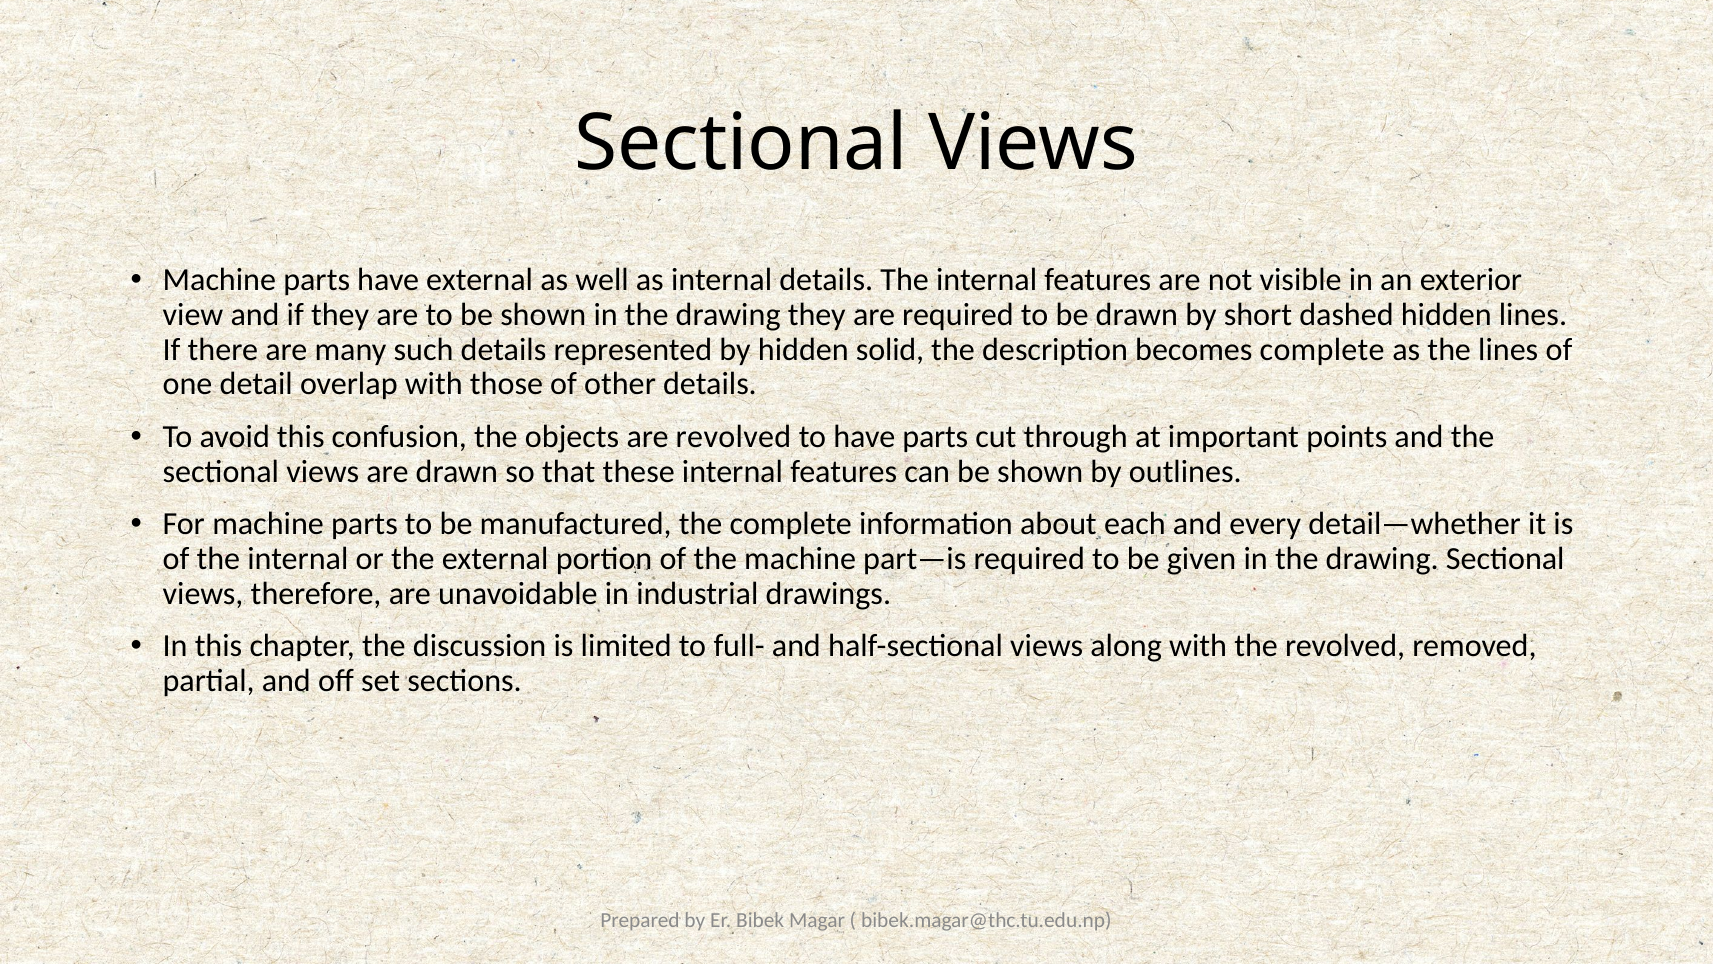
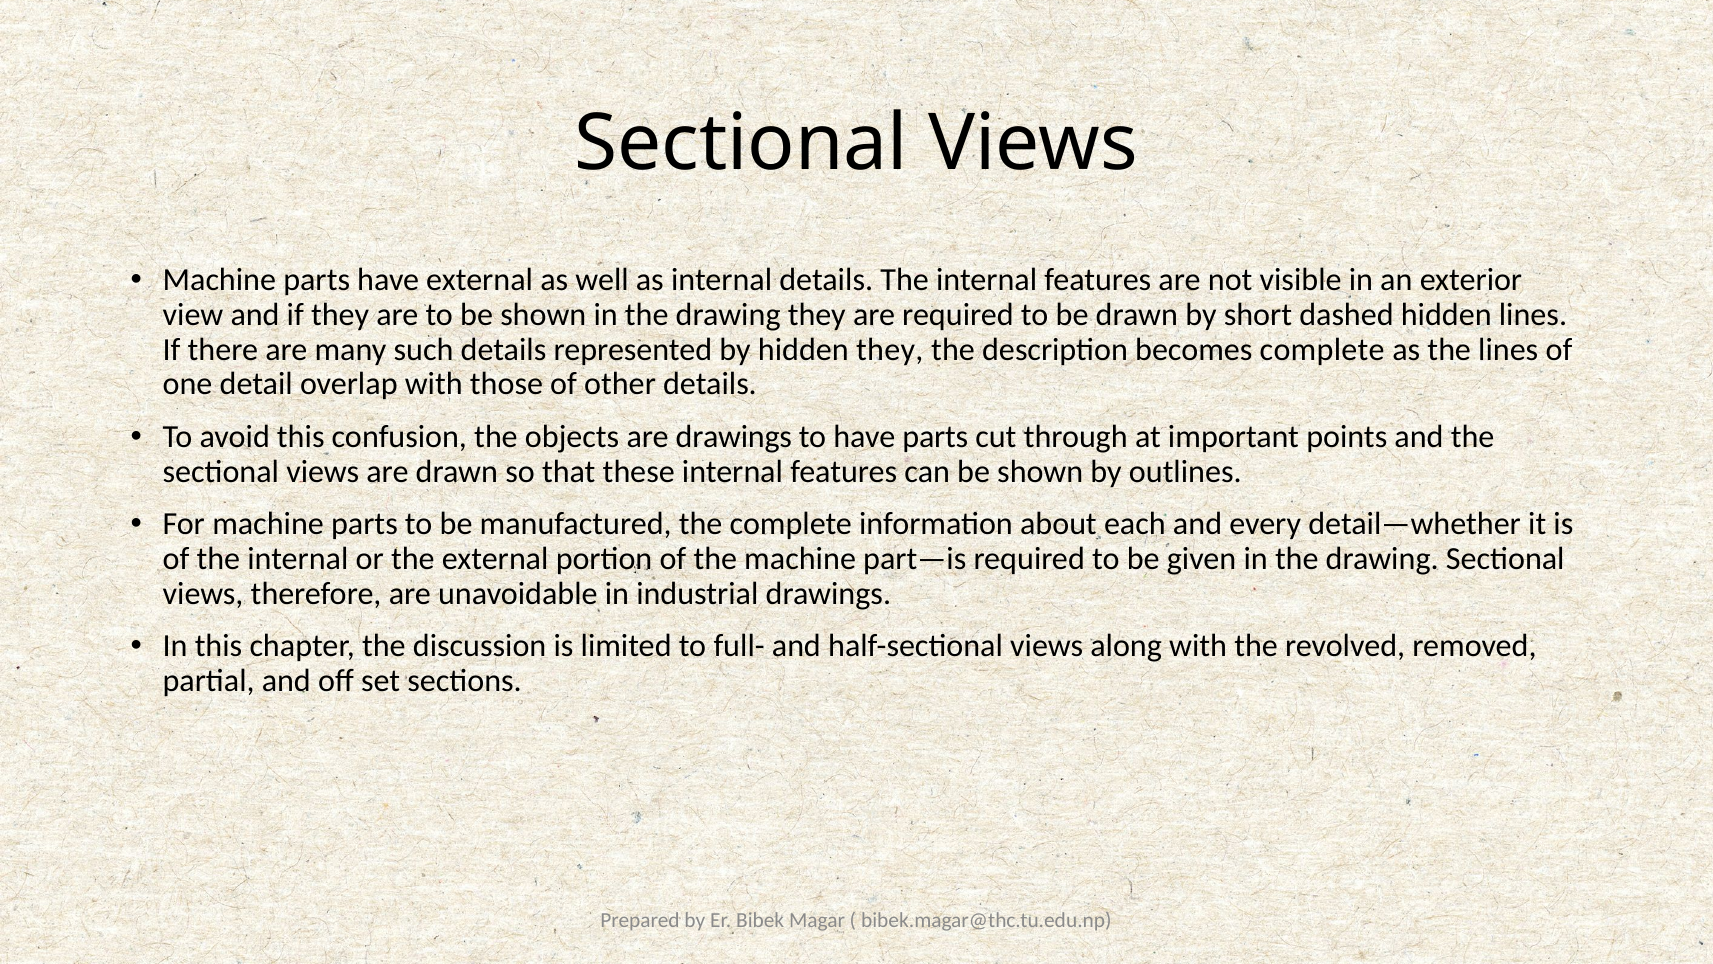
hidden solid: solid -> they
are revolved: revolved -> drawings
